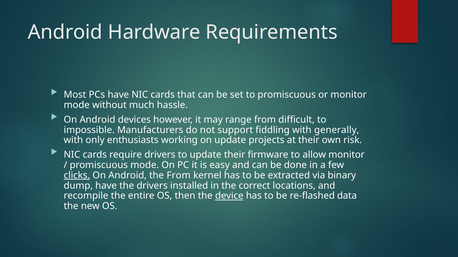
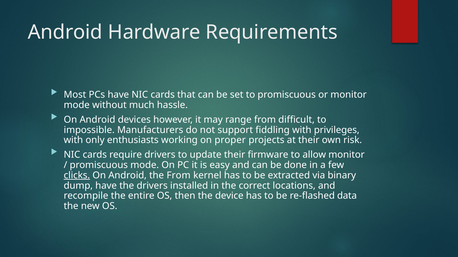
generally: generally -> privileges
on update: update -> proper
device underline: present -> none
